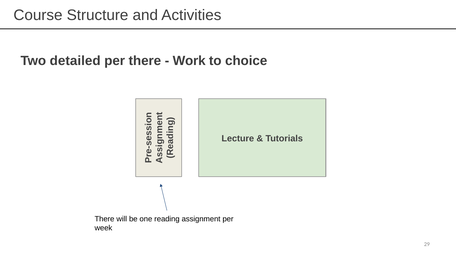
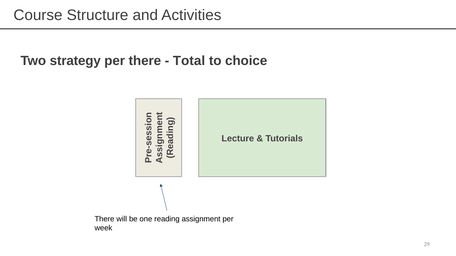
detailed: detailed -> strategy
Work: Work -> Total
